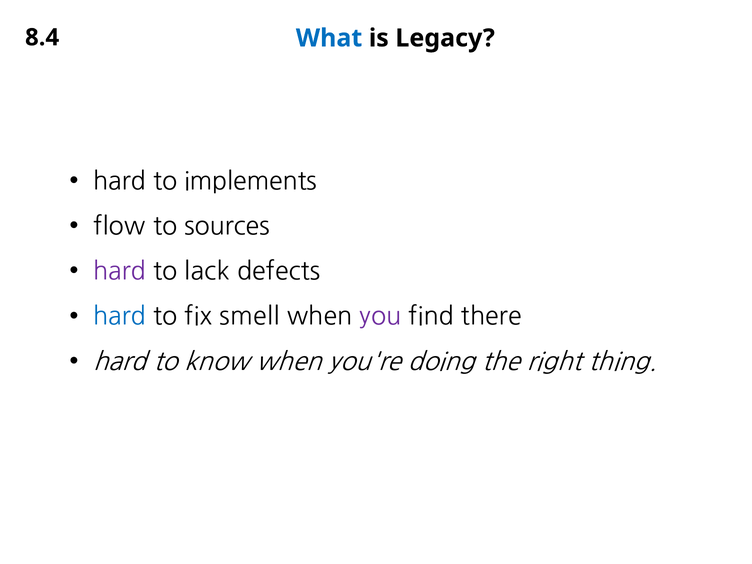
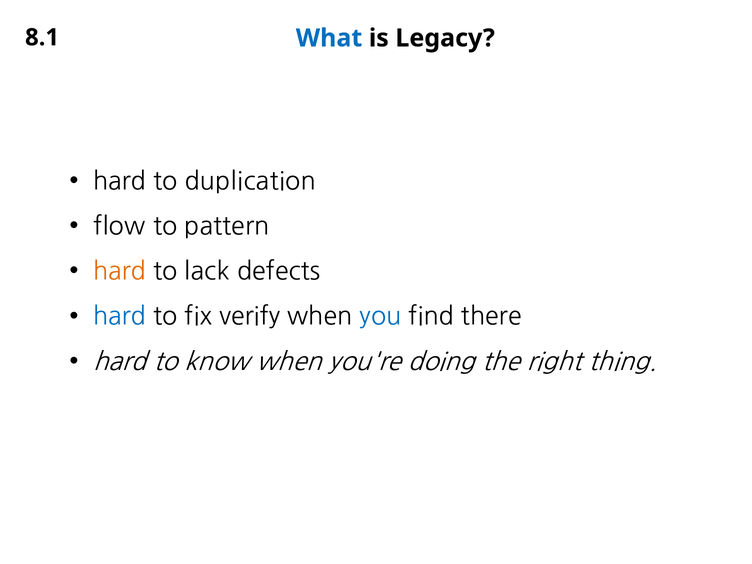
8.4: 8.4 -> 8.1
implements: implements -> duplication
sources: sources -> pattern
hard at (120, 272) colour: purple -> orange
smell: smell -> verify
you colour: purple -> blue
